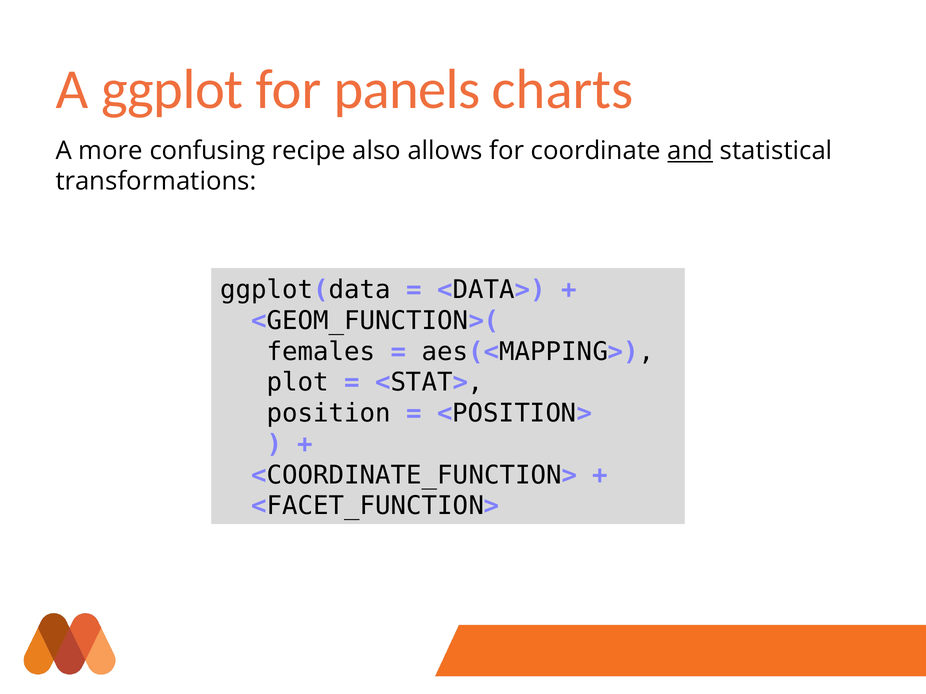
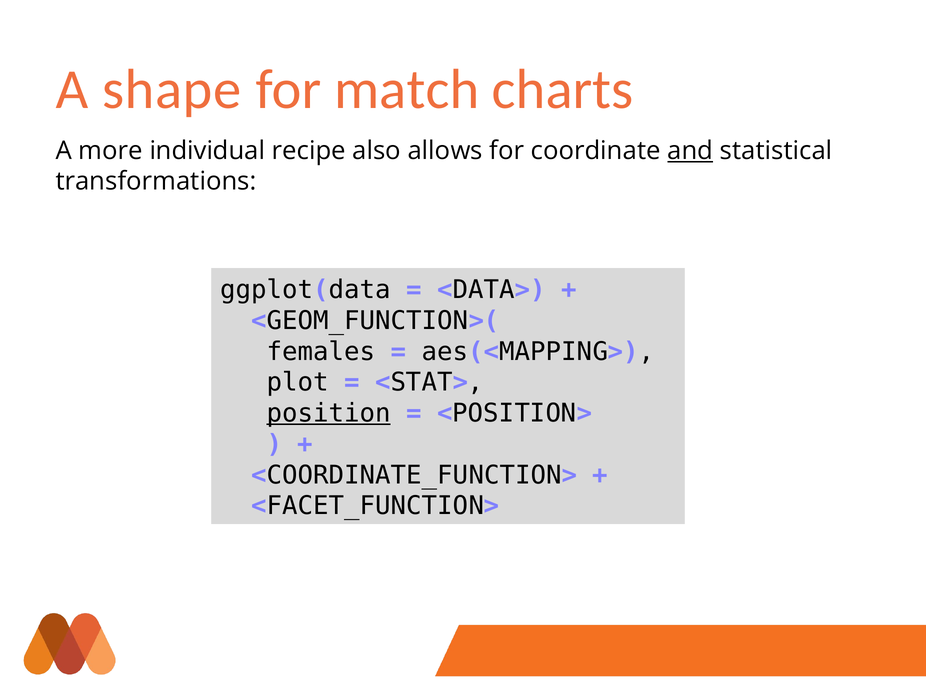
ggplot: ggplot -> shape
panels: panels -> match
confusing: confusing -> individual
position underline: none -> present
